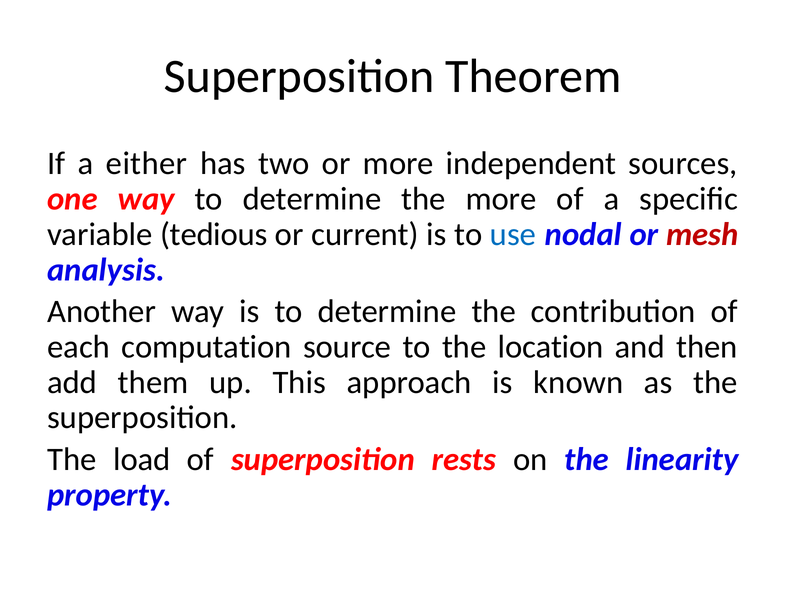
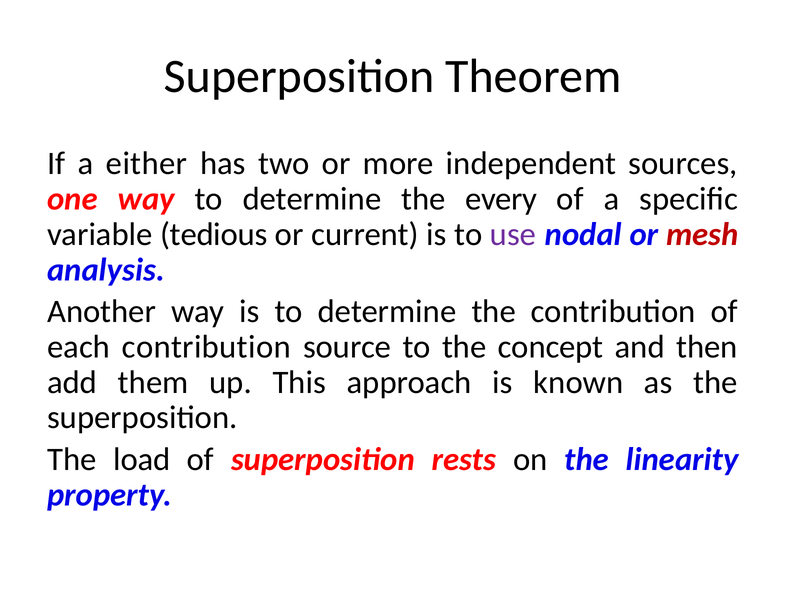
the more: more -> every
use colour: blue -> purple
each computation: computation -> contribution
location: location -> concept
